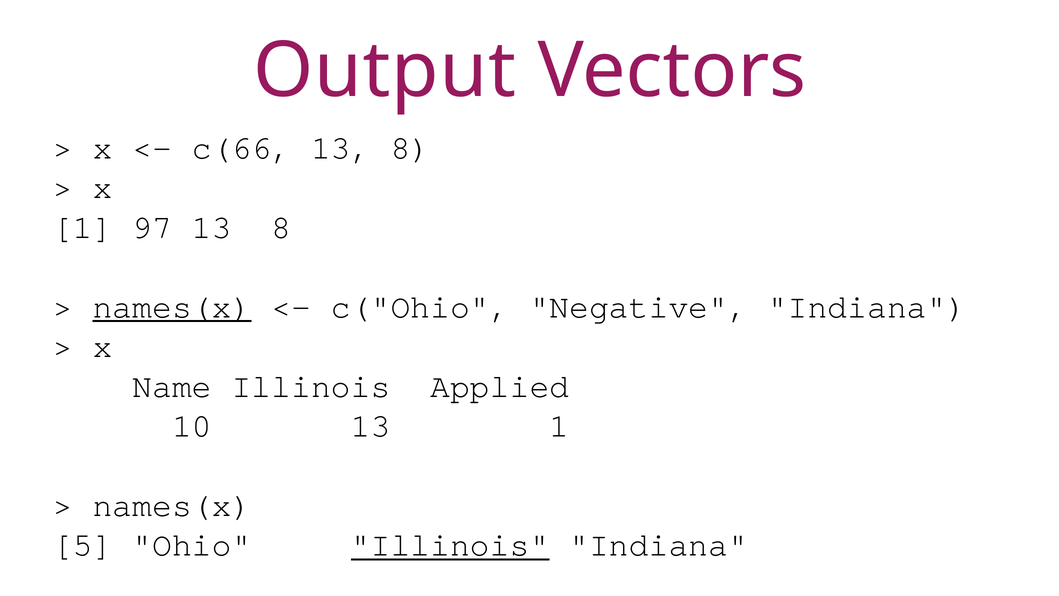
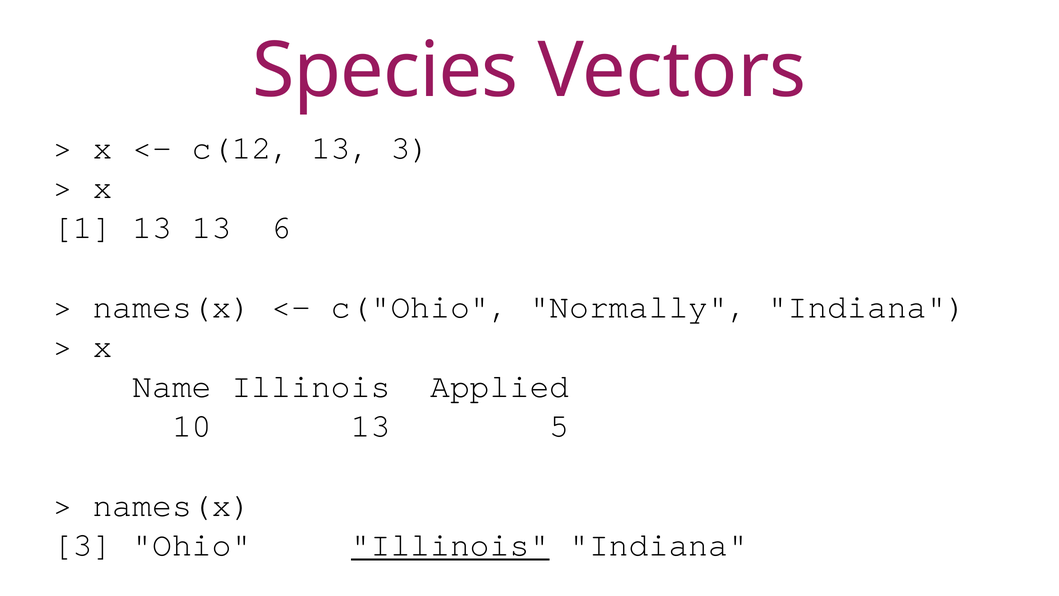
Output: Output -> Species
c(66: c(66 -> c(12
8 at (410, 148): 8 -> 3
1 97: 97 -> 13
8 at (281, 227): 8 -> 6
names(x at (172, 306) underline: present -> none
Negative: Negative -> Normally
13 1: 1 -> 5
5 at (83, 545): 5 -> 3
